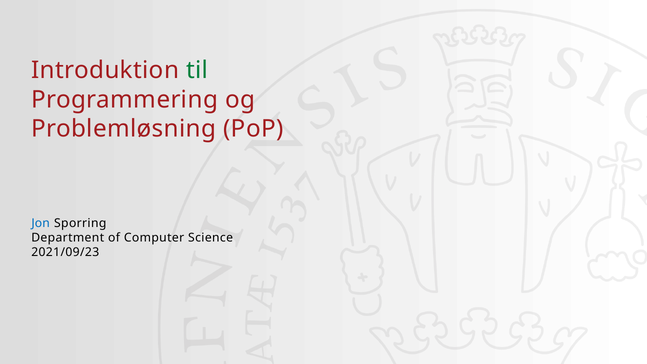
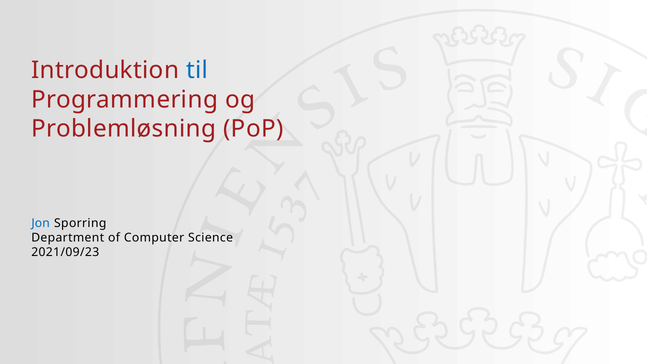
til colour: green -> blue
